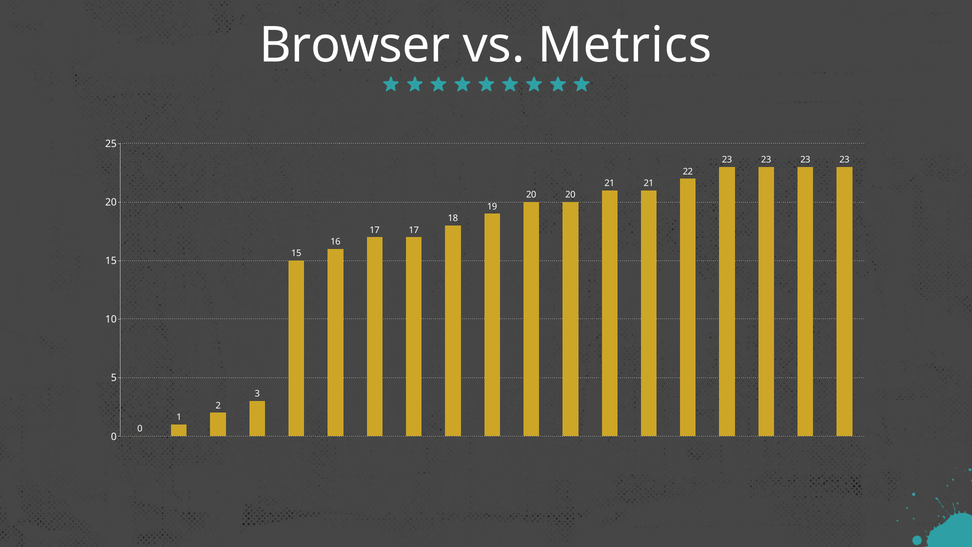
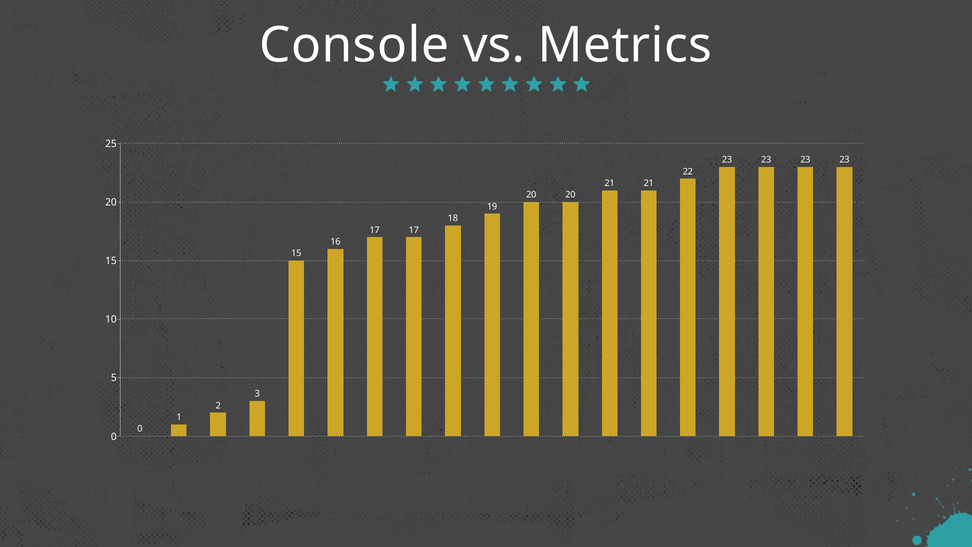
Browser: Browser -> Console
